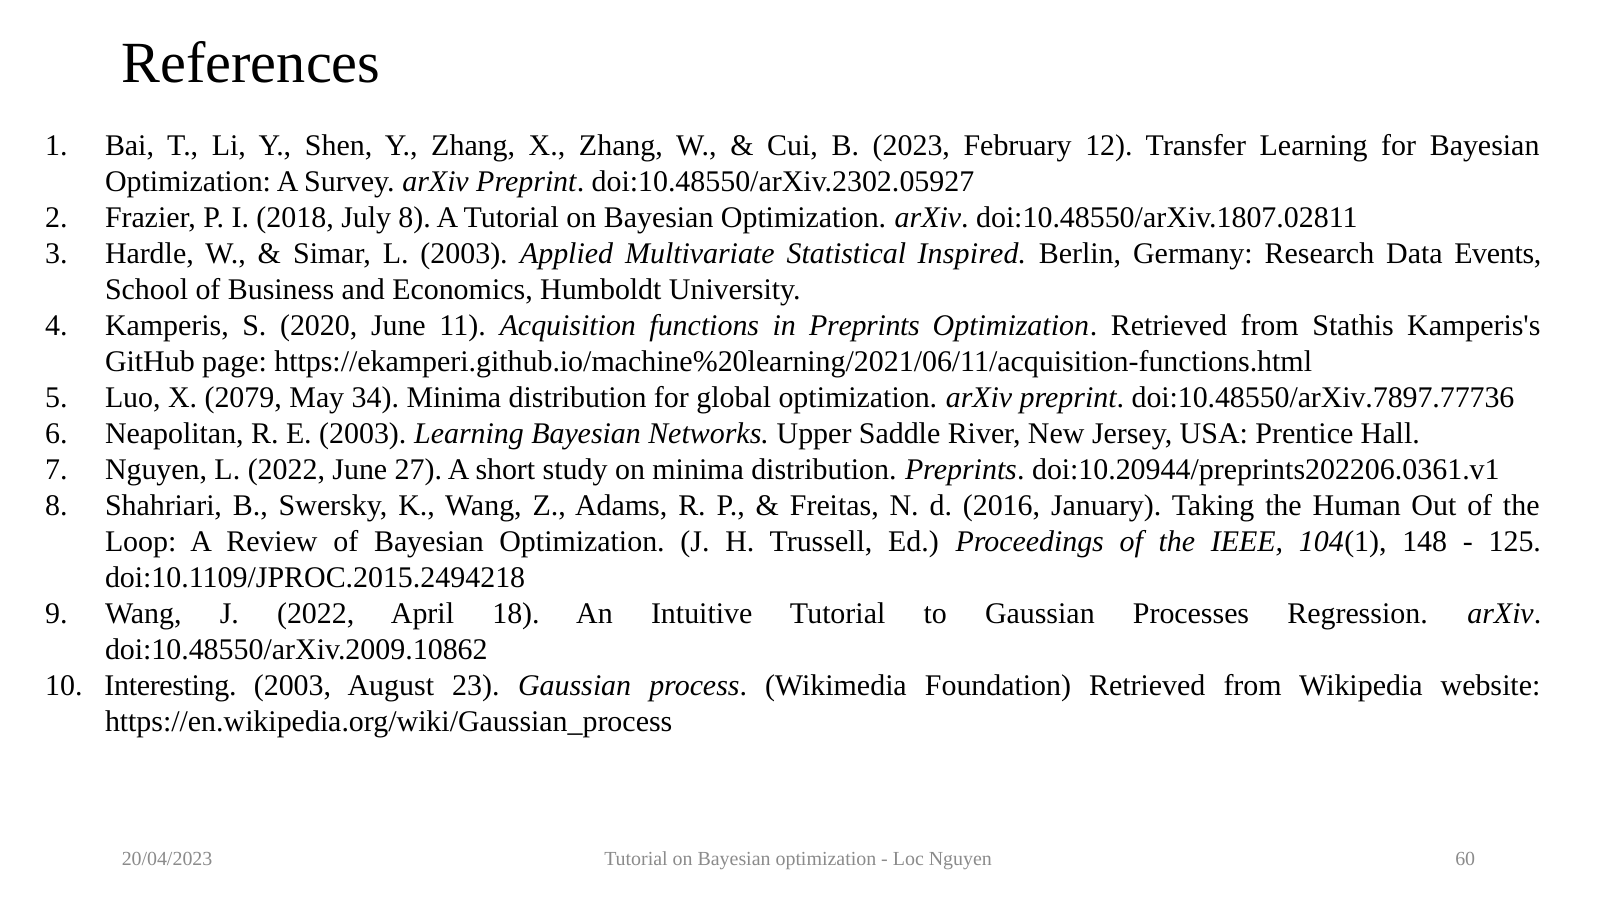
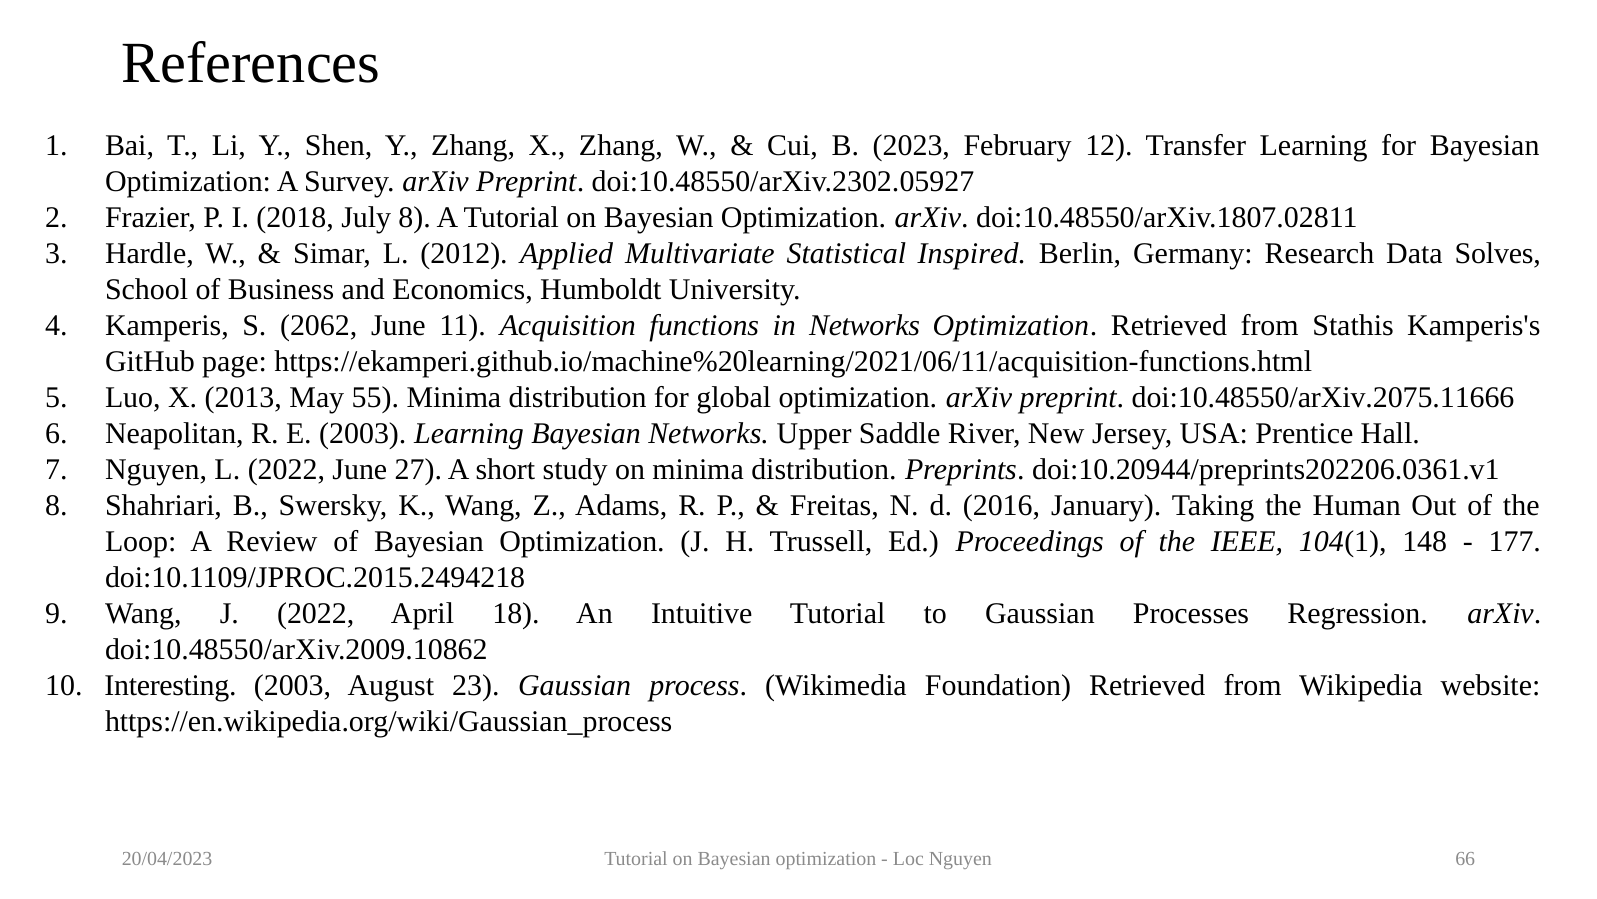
L 2003: 2003 -> 2012
Events: Events -> Solves
2020: 2020 -> 2062
in Preprints: Preprints -> Networks
2079: 2079 -> 2013
34: 34 -> 55
doi:10.48550/arXiv.7897.77736: doi:10.48550/arXiv.7897.77736 -> doi:10.48550/arXiv.2075.11666
125: 125 -> 177
60: 60 -> 66
